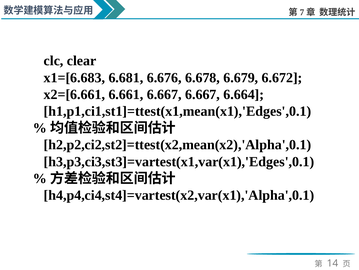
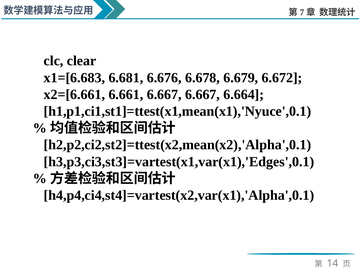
h1,p1,ci1,st1]=ttest(x1,mean(x1),'Edges',0.1: h1,p1,ci1,st1]=ttest(x1,mean(x1),'Edges',0.1 -> h1,p1,ci1,st1]=ttest(x1,mean(x1),'Nyuce',0.1
